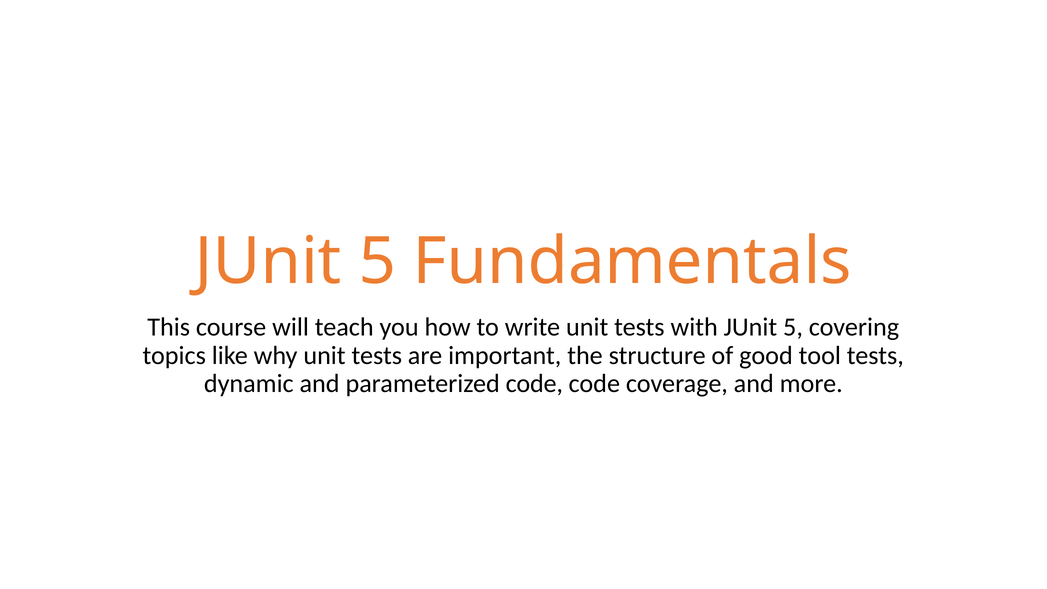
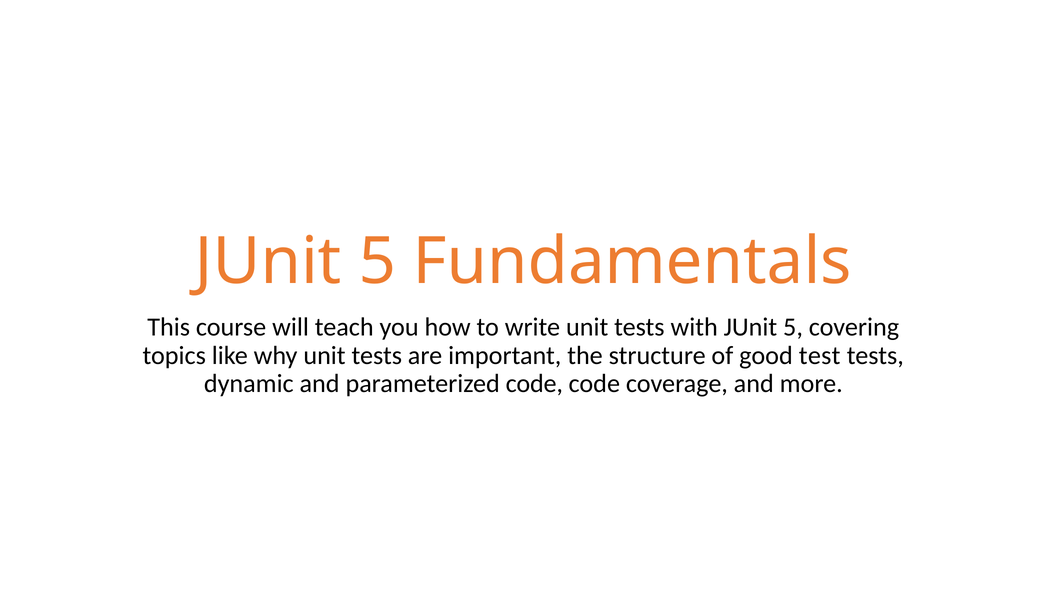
tool: tool -> test
